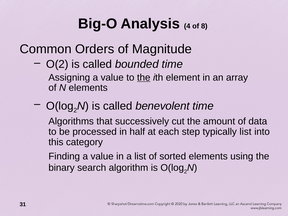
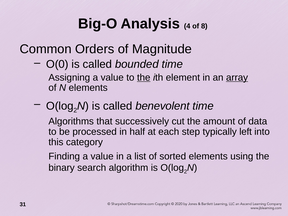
O(2: O(2 -> O(0
array underline: none -> present
typically list: list -> left
